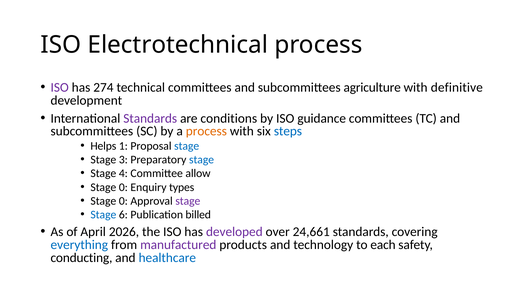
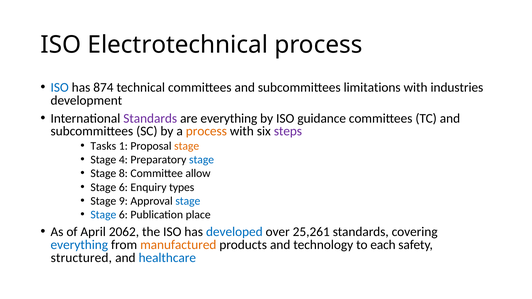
ISO at (60, 88) colour: purple -> blue
274: 274 -> 874
agriculture: agriculture -> limitations
definitive: definitive -> industries
are conditions: conditions -> everything
steps colour: blue -> purple
Helps: Helps -> Tasks
stage at (187, 146) colour: blue -> orange
3: 3 -> 4
4: 4 -> 8
0 at (123, 187): 0 -> 6
0 at (123, 201): 0 -> 9
stage at (188, 201) colour: purple -> blue
billed: billed -> place
2026: 2026 -> 2062
developed colour: purple -> blue
24,661: 24,661 -> 25,261
manufactured colour: purple -> orange
conducting: conducting -> structured
